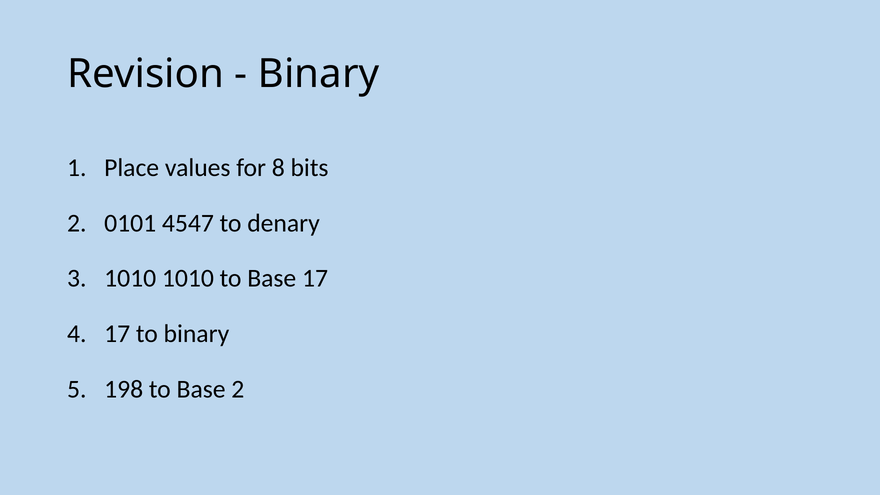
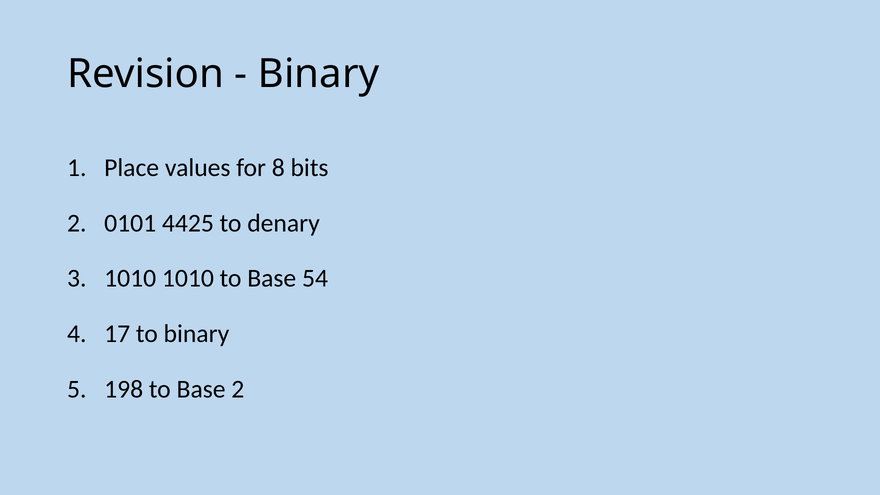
4547: 4547 -> 4425
Base 17: 17 -> 54
